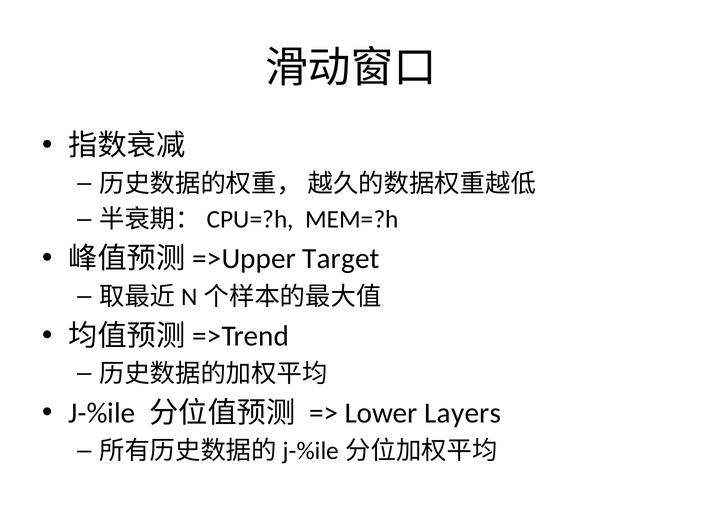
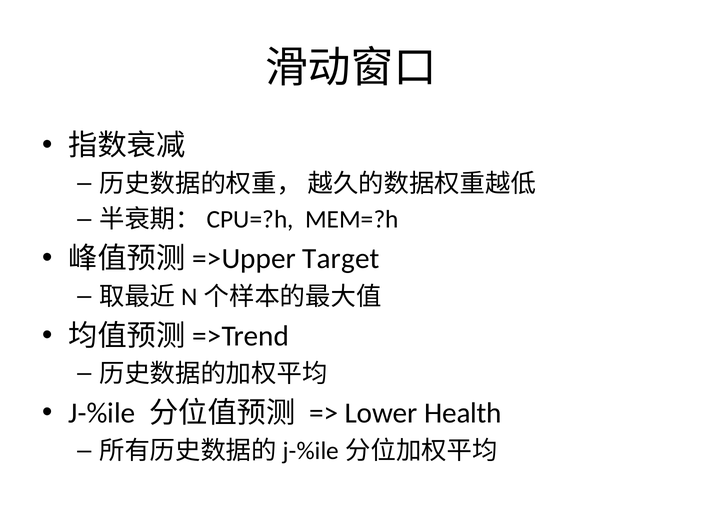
Layers: Layers -> Health
